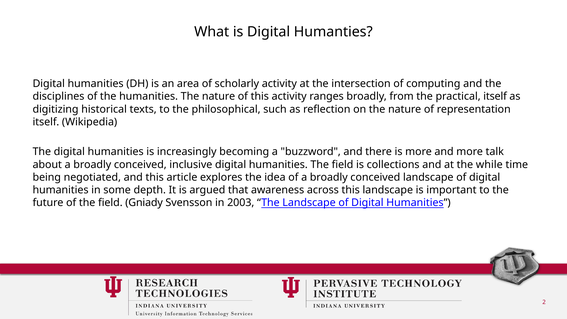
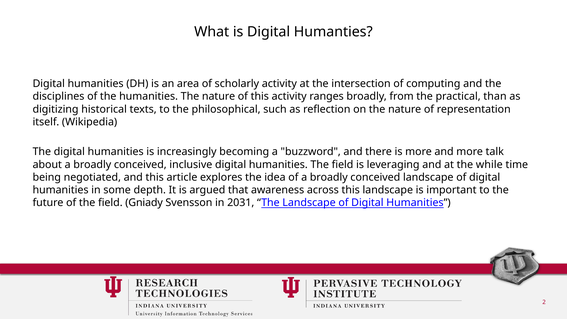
practical itself: itself -> than
collections: collections -> leveraging
2003: 2003 -> 2031
